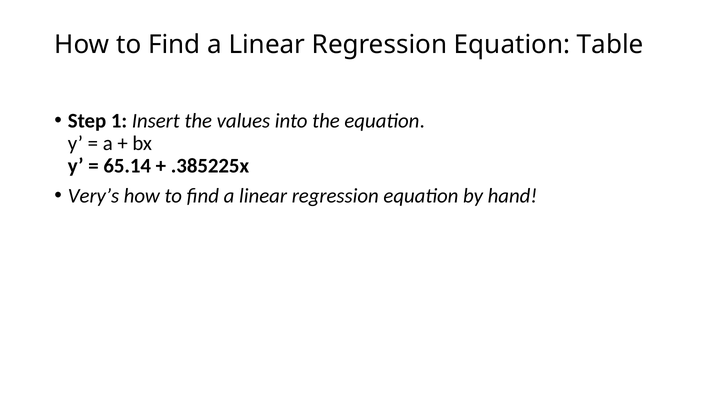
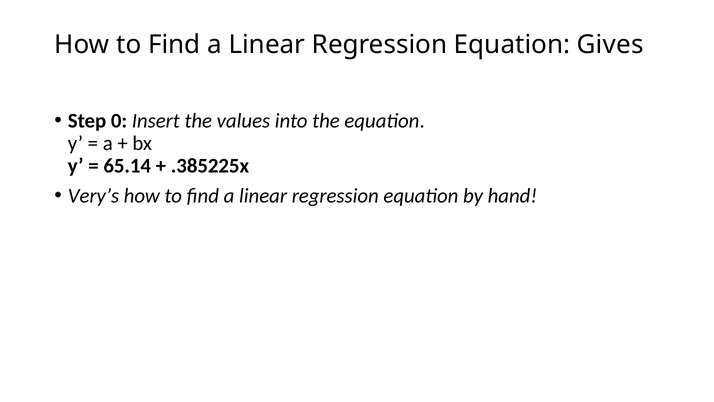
Table: Table -> Gives
1: 1 -> 0
